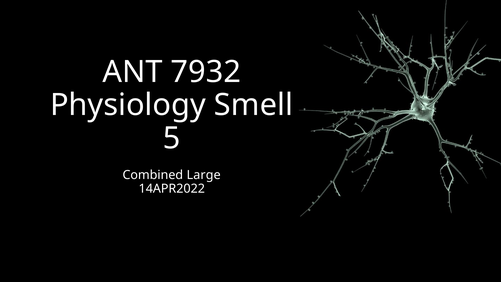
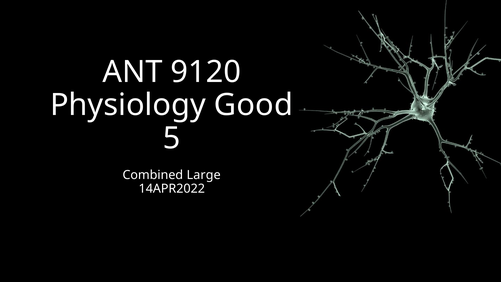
7932: 7932 -> 9120
Smell: Smell -> Good
